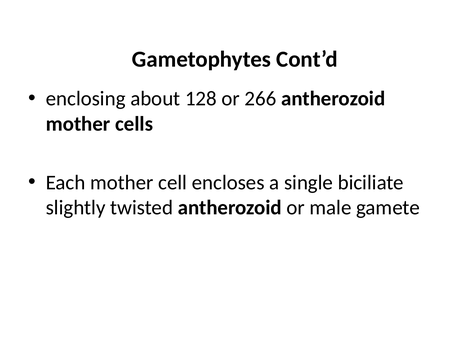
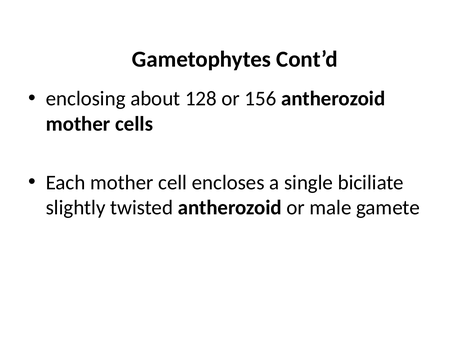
266: 266 -> 156
